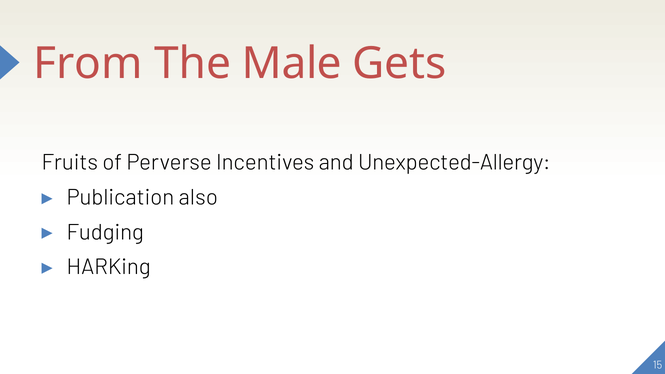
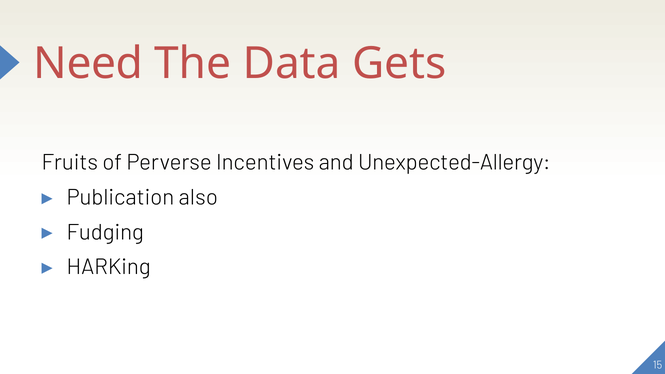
From: From -> Need
Male: Male -> Data
